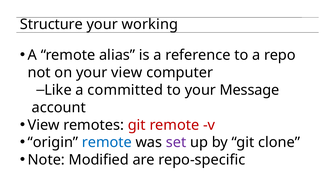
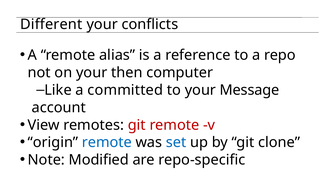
Structure: Structure -> Different
working: working -> conflicts
your view: view -> then
set colour: purple -> blue
